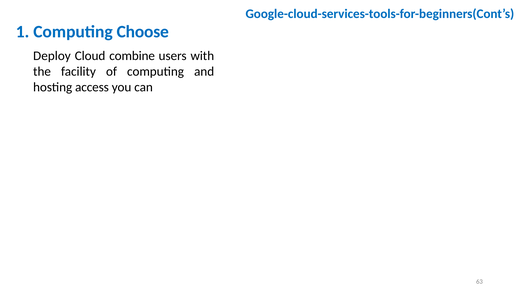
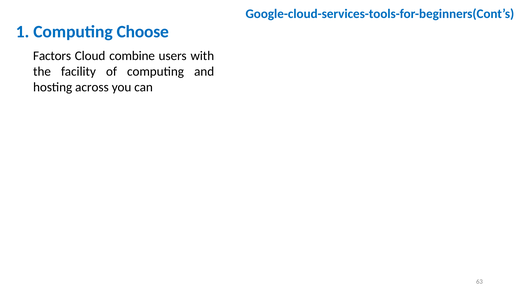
Deploy: Deploy -> Factors
access: access -> across
